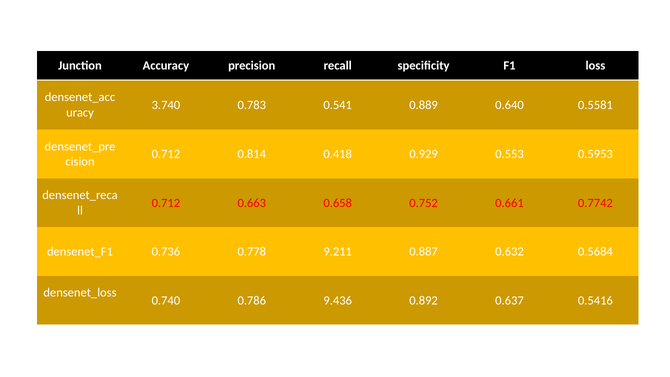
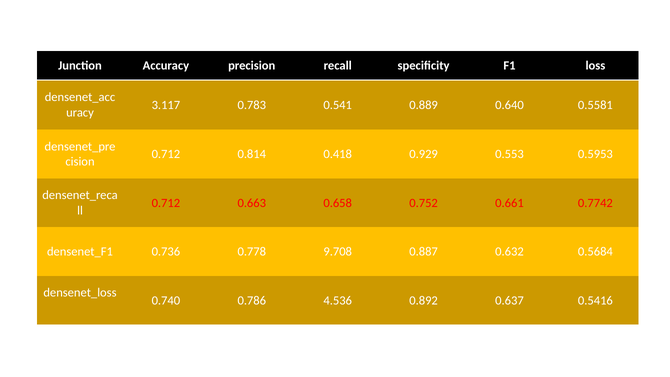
3.740: 3.740 -> 3.117
9.211: 9.211 -> 9.708
9.436: 9.436 -> 4.536
